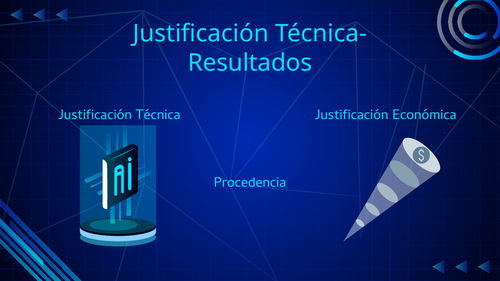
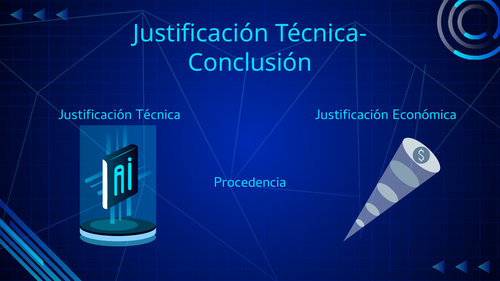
Resultados: Resultados -> Conclusión
